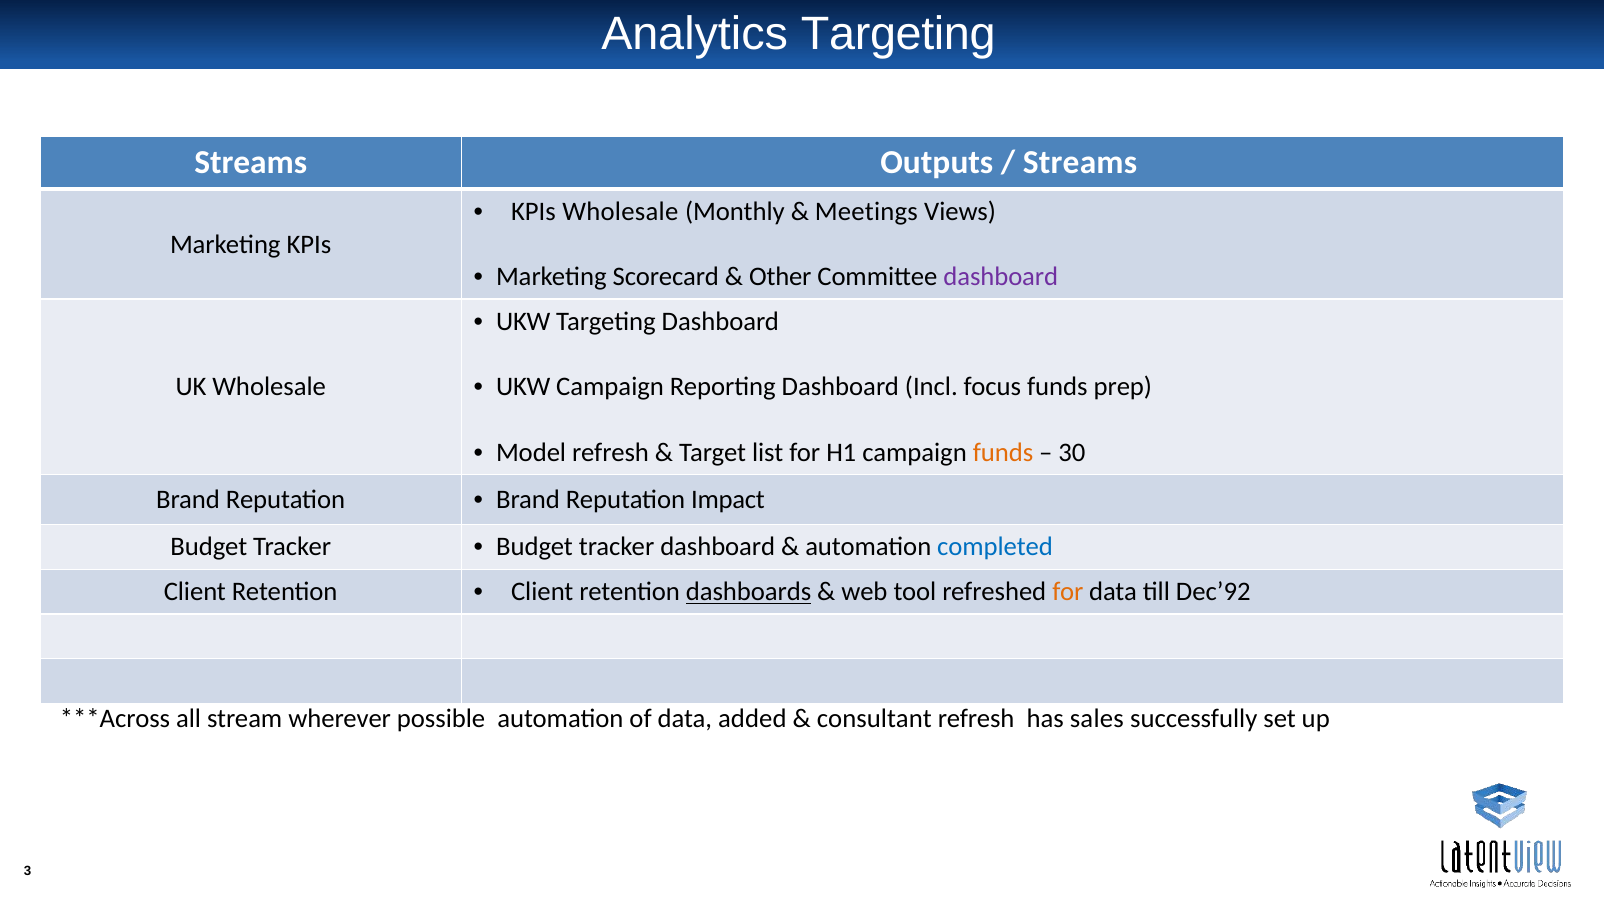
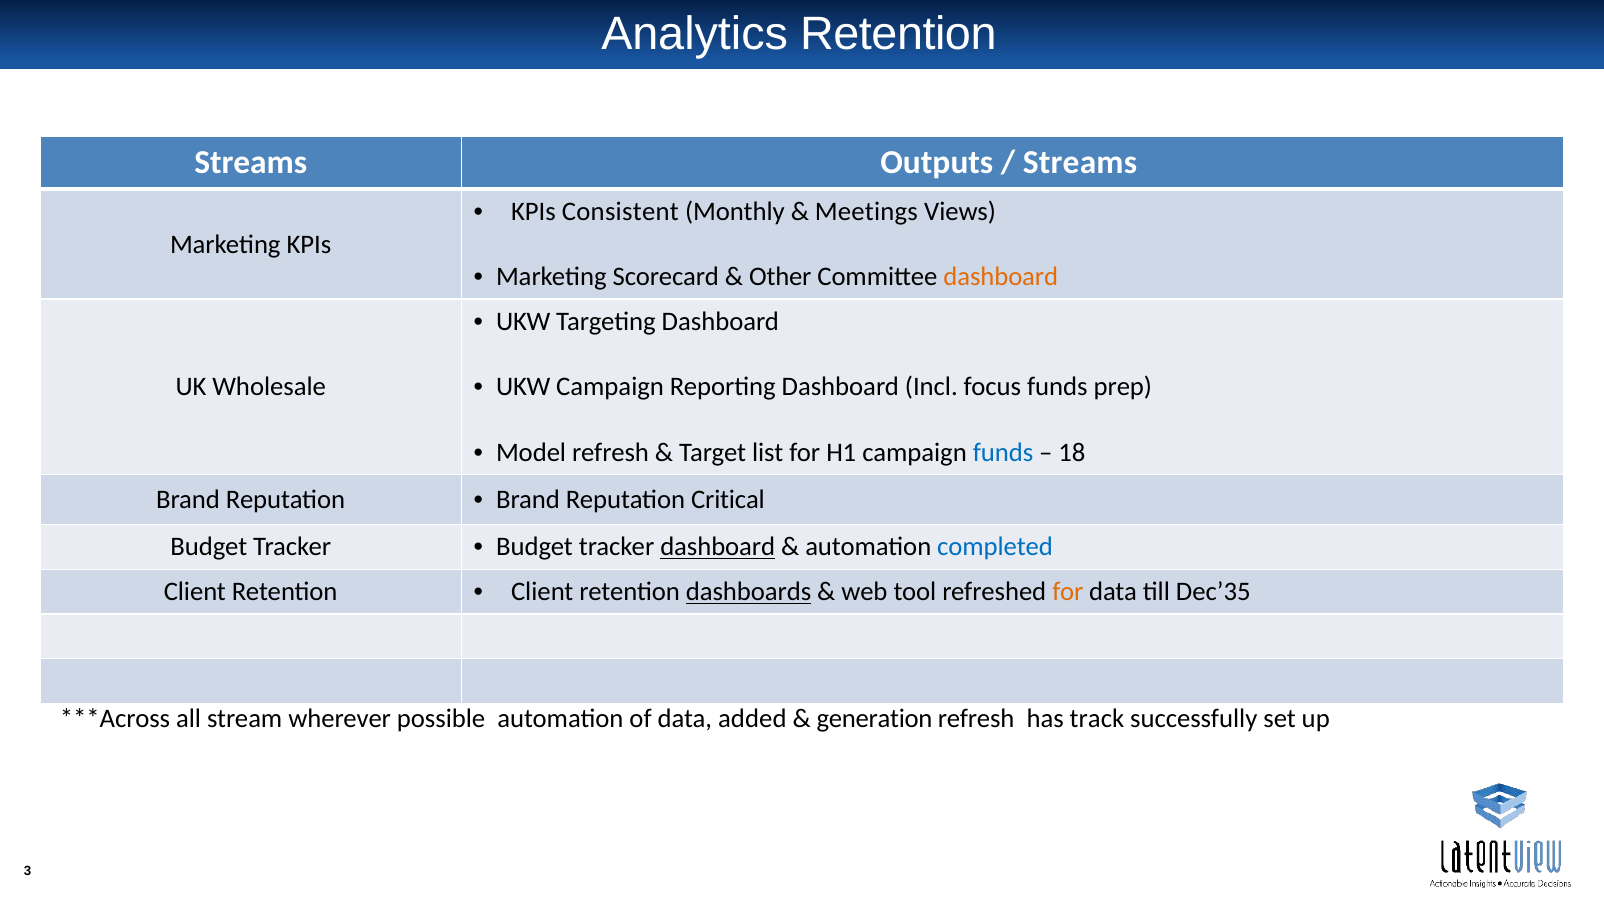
Analytics Targeting: Targeting -> Retention
KPIs Wholesale: Wholesale -> Consistent
dashboard at (1001, 277) colour: purple -> orange
funds at (1003, 452) colour: orange -> blue
30: 30 -> 18
Impact: Impact -> Critical
dashboard at (718, 547) underline: none -> present
Dec’92: Dec’92 -> Dec’35
consultant: consultant -> generation
sales: sales -> track
